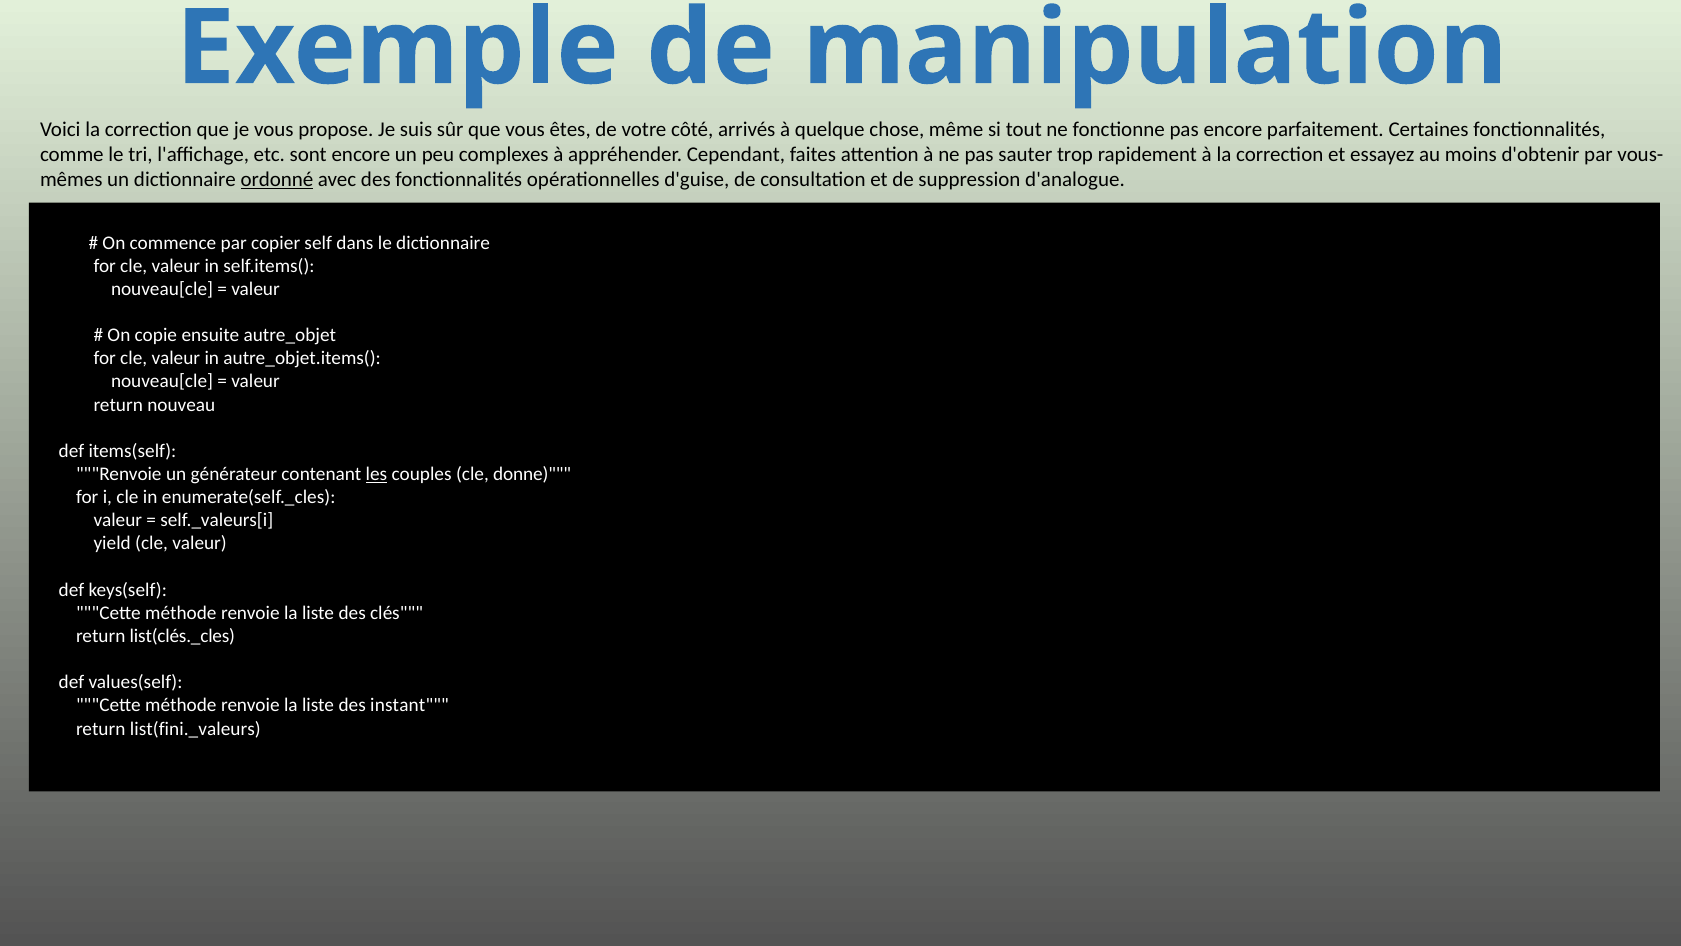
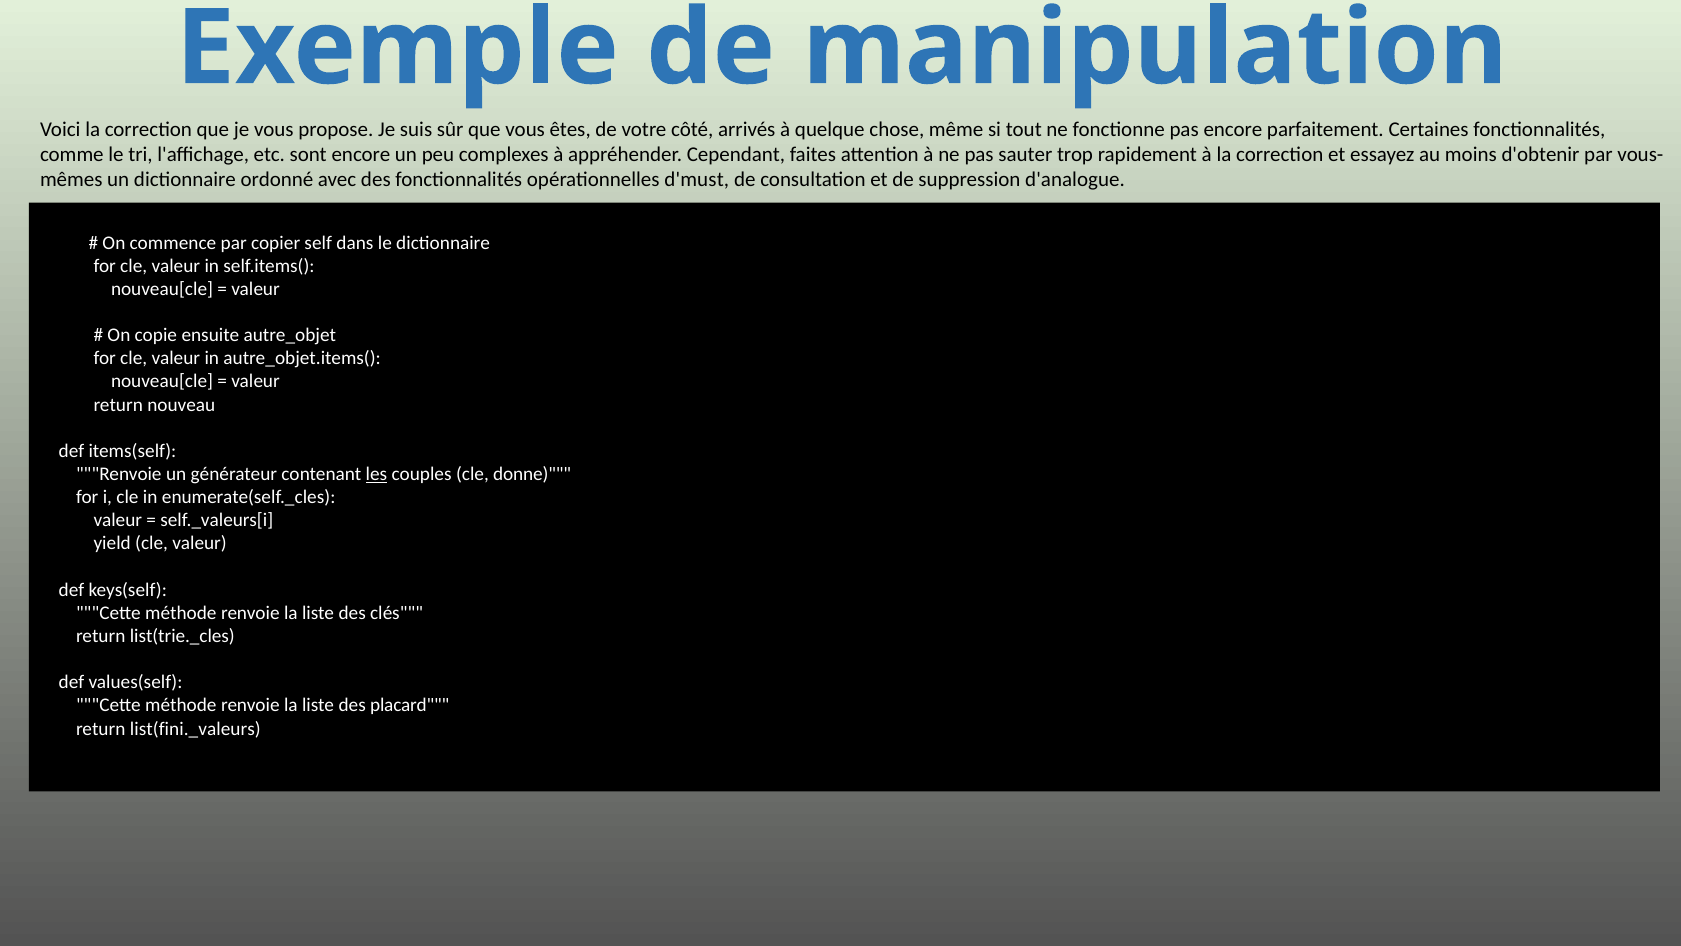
ordonné underline: present -> none
d'guise: d'guise -> d'must
list(clés._cles: list(clés._cles -> list(trie._cles
instant: instant -> placard
